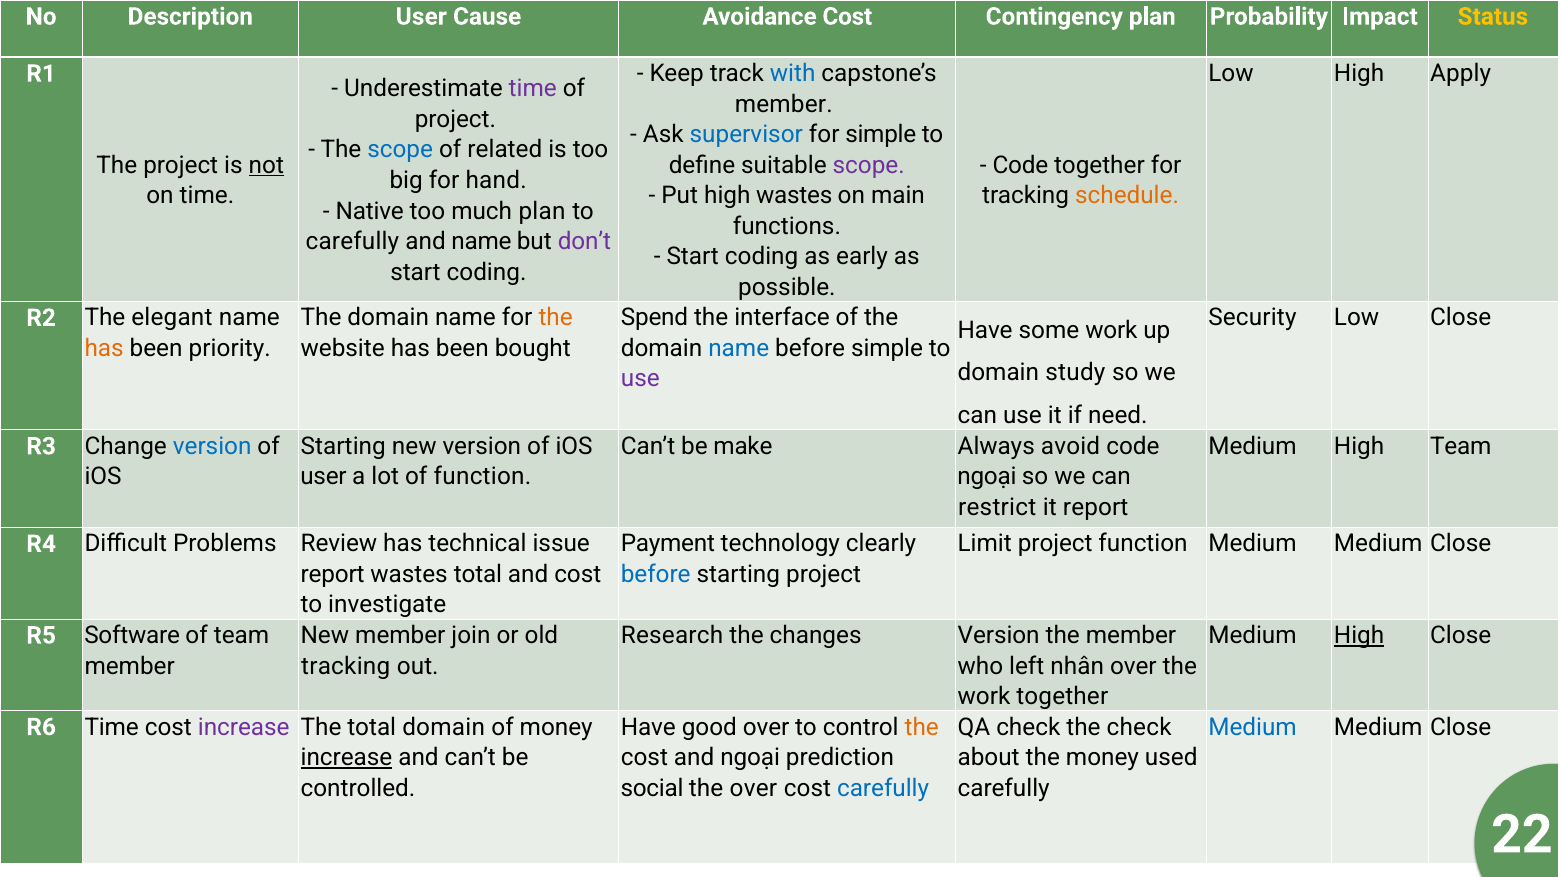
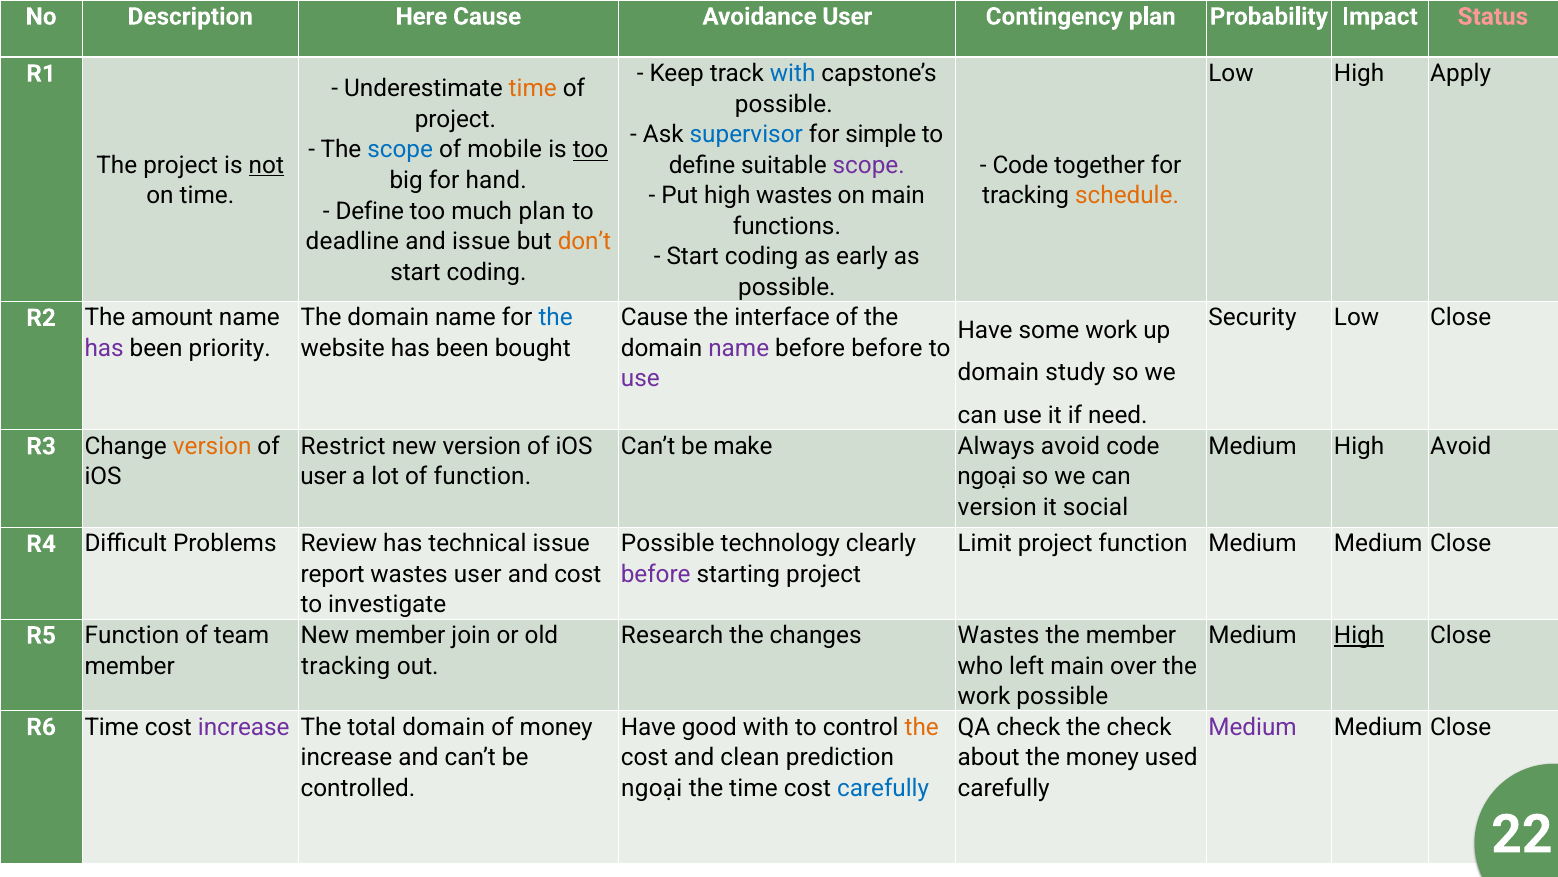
Description User: User -> Here
Avoidance Cost: Cost -> User
Status colour: yellow -> pink
time at (533, 89) colour: purple -> orange
member at (784, 104): member -> possible
related: related -> mobile
too at (591, 150) underline: none -> present
Native at (370, 211): Native -> Define
carefully at (352, 241): carefully -> deadline
and name: name -> issue
don’t colour: purple -> orange
the at (556, 318) colour: orange -> blue
Spend at (655, 318): Spend -> Cause
elegant: elegant -> amount
has at (104, 348) colour: orange -> purple
name at (739, 348) colour: blue -> purple
before simple: simple -> before
Starting at (343, 446): Starting -> Restrict
High Team: Team -> Avoid
version at (212, 446) colour: blue -> orange
restrict at (997, 507): restrict -> version
it report: report -> social
Payment at (668, 543): Payment -> Possible
wastes total: total -> user
before at (656, 574) colour: blue -> purple
changes Version: Version -> Wastes
R5 Software: Software -> Function
left nhân: nhân -> main
work together: together -> possible
good over: over -> with
Medium at (1253, 727) colour: blue -> purple
increase at (346, 757) underline: present -> none
and ngoại: ngoại -> clean
social at (652, 788): social -> ngoại
the over: over -> time
